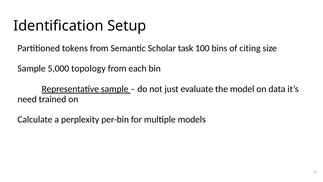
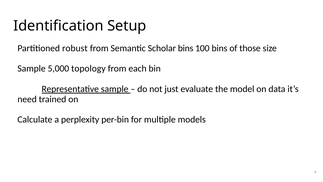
tokens: tokens -> robust
Scholar task: task -> bins
citing: citing -> those
